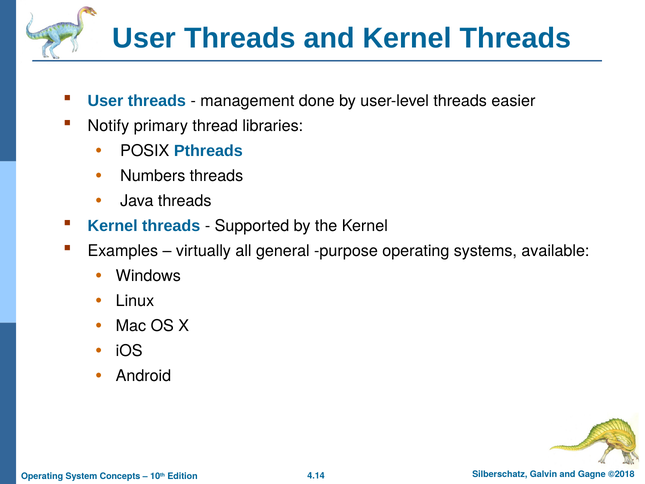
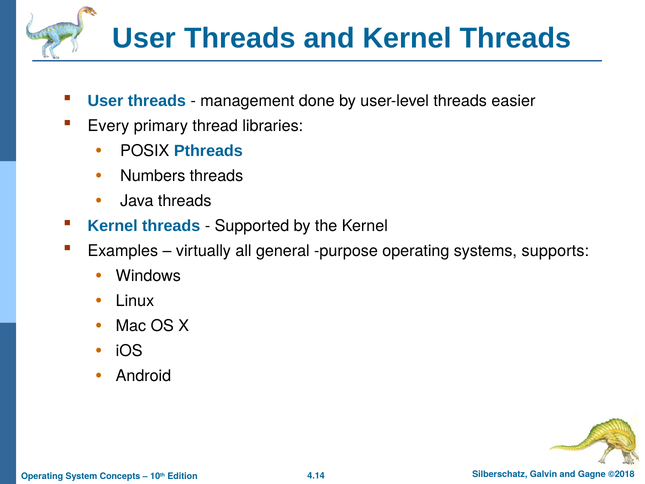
Notify: Notify -> Every
available: available -> supports
